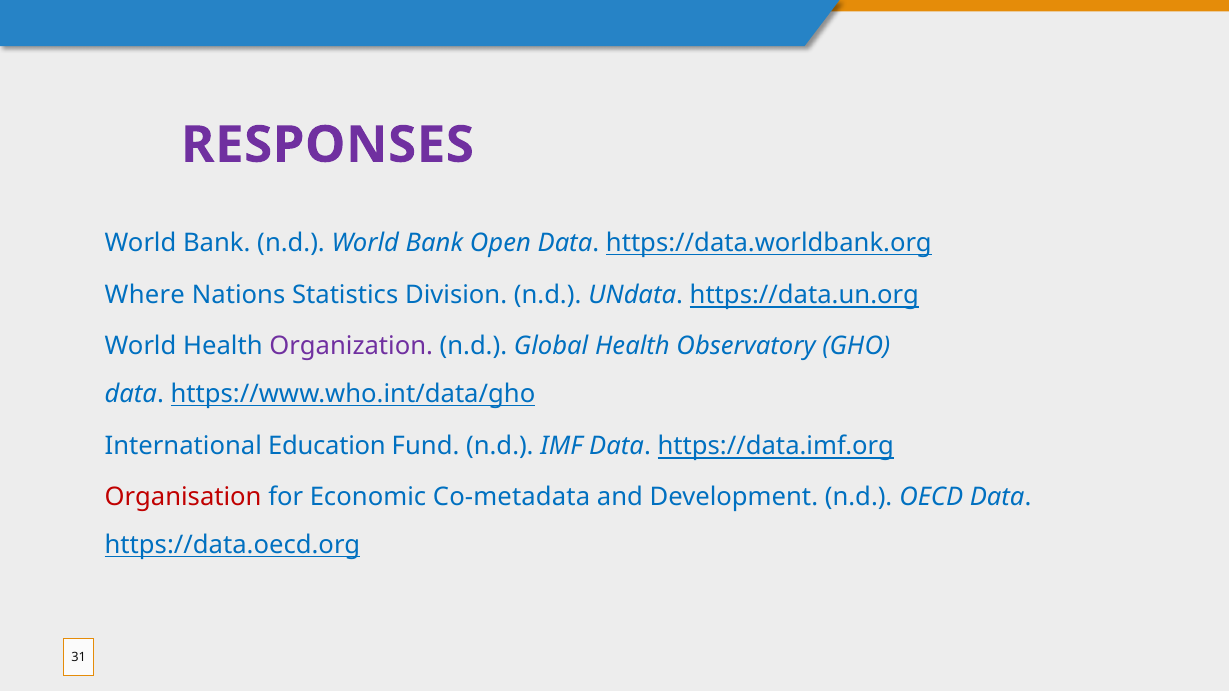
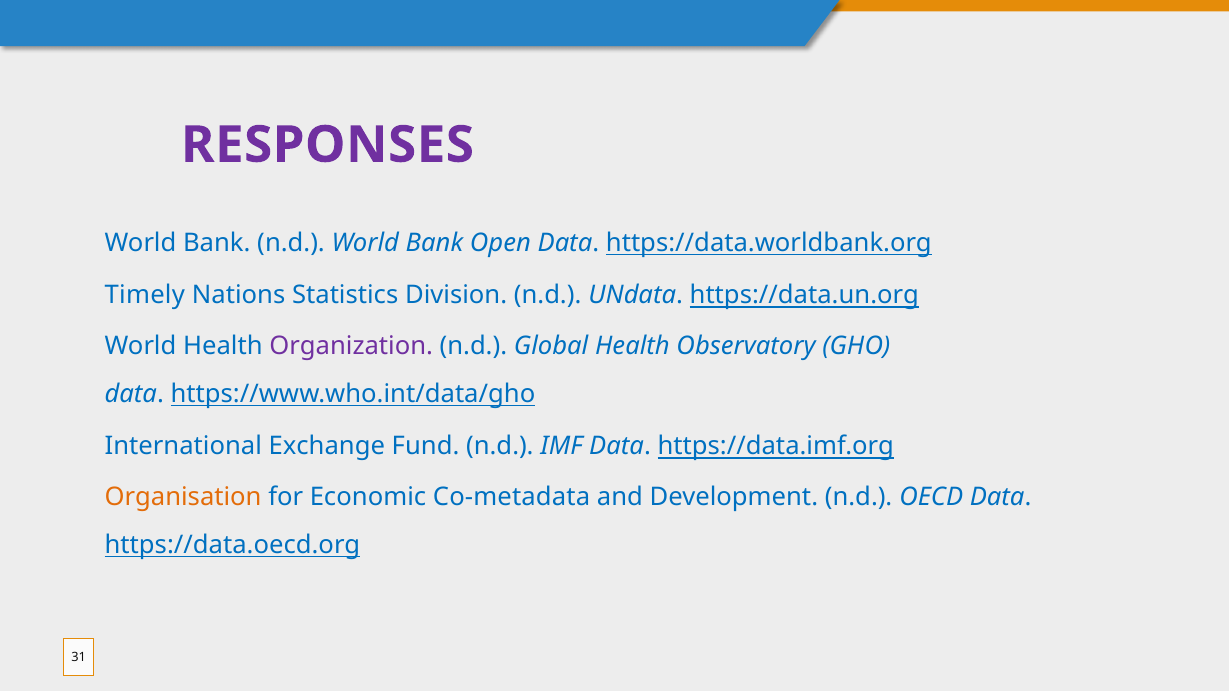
Where: Where -> Timely
Education: Education -> Exchange
Organisation colour: red -> orange
